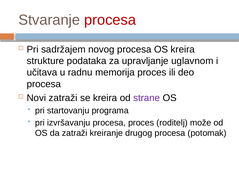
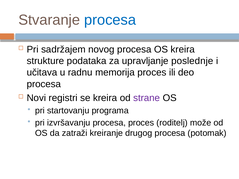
procesa at (110, 20) colour: red -> blue
uglavnom: uglavnom -> poslednje
Novi zatraži: zatraži -> registri
